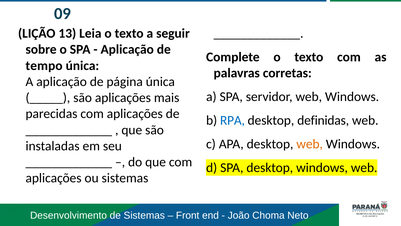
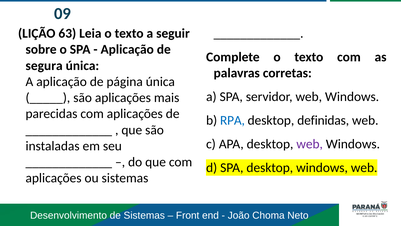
13: 13 -> 63
tempo: tempo -> segura
web at (310, 144) colour: orange -> purple
